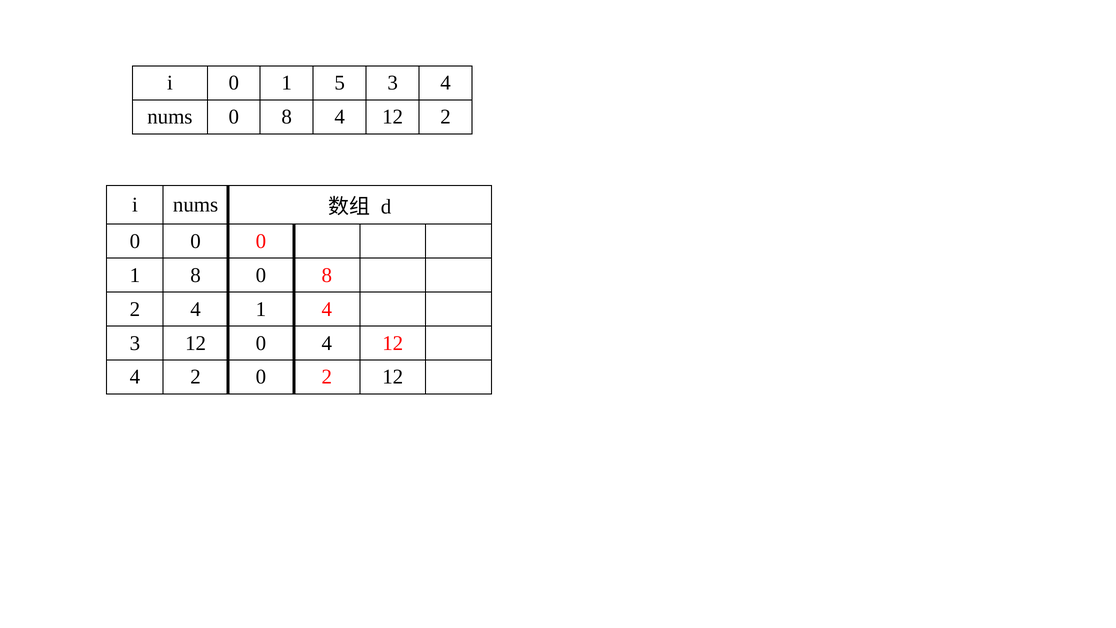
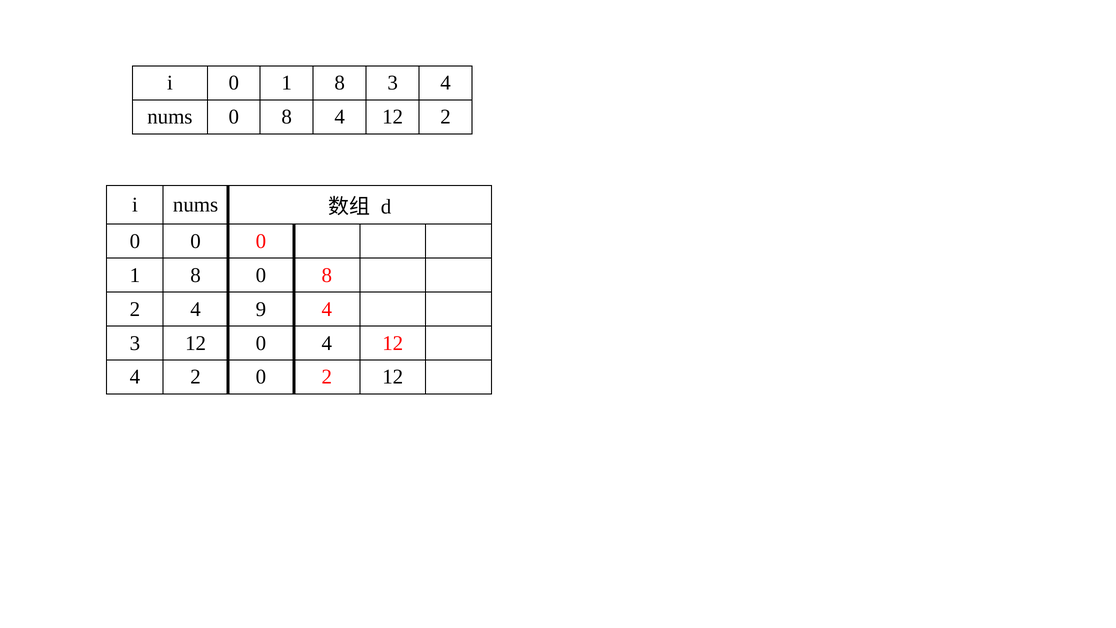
i 0 1 5: 5 -> 8
4 1: 1 -> 9
